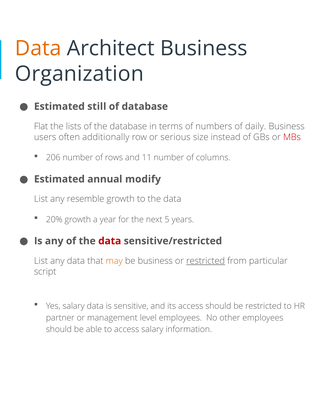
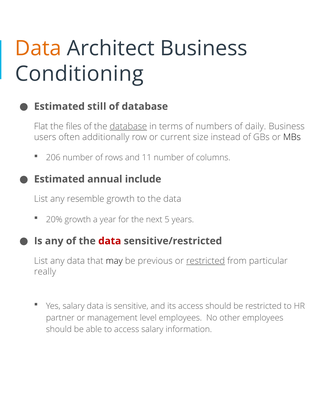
Organization: Organization -> Conditioning
lists: lists -> files
database at (128, 127) underline: none -> present
serious: serious -> current
MBs colour: red -> black
modify: modify -> include
may colour: orange -> black
be business: business -> previous
script: script -> really
